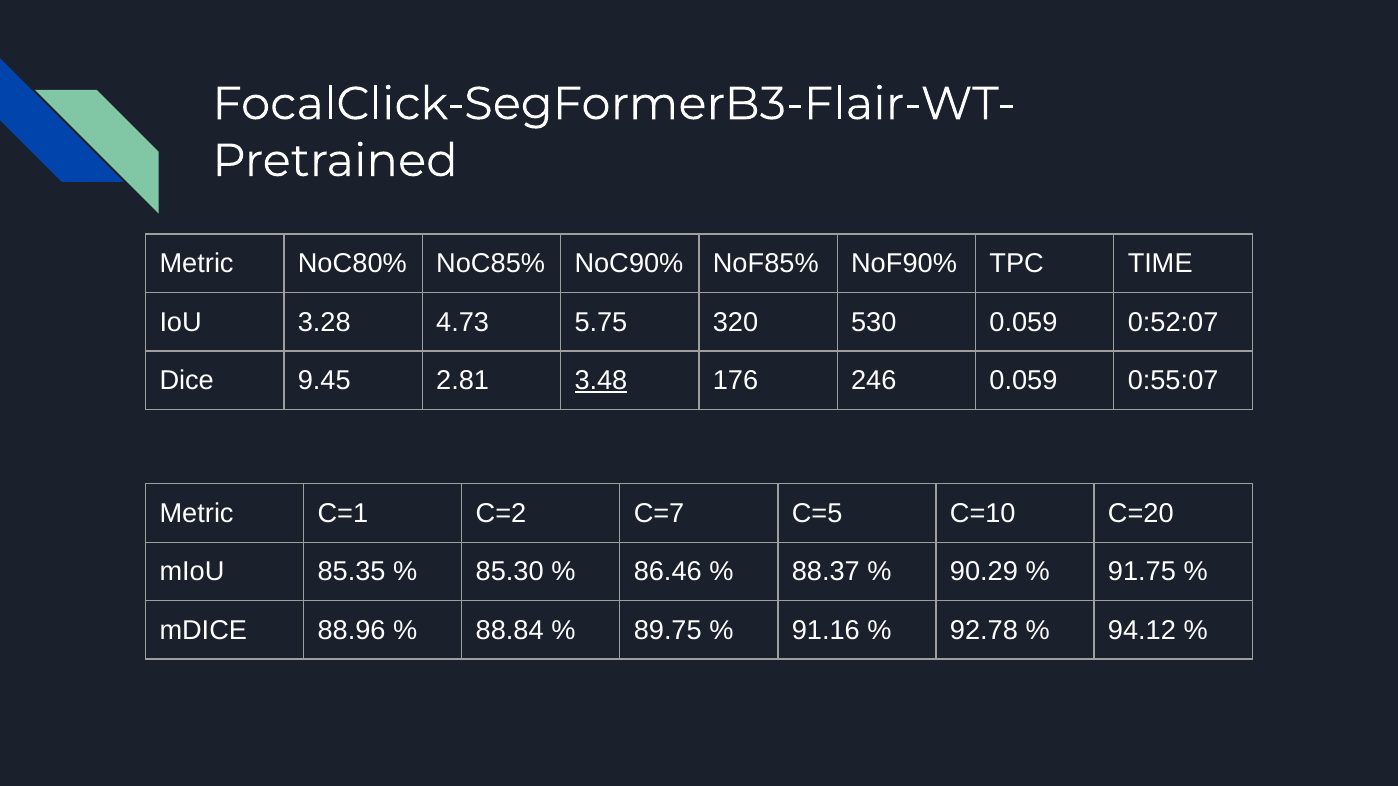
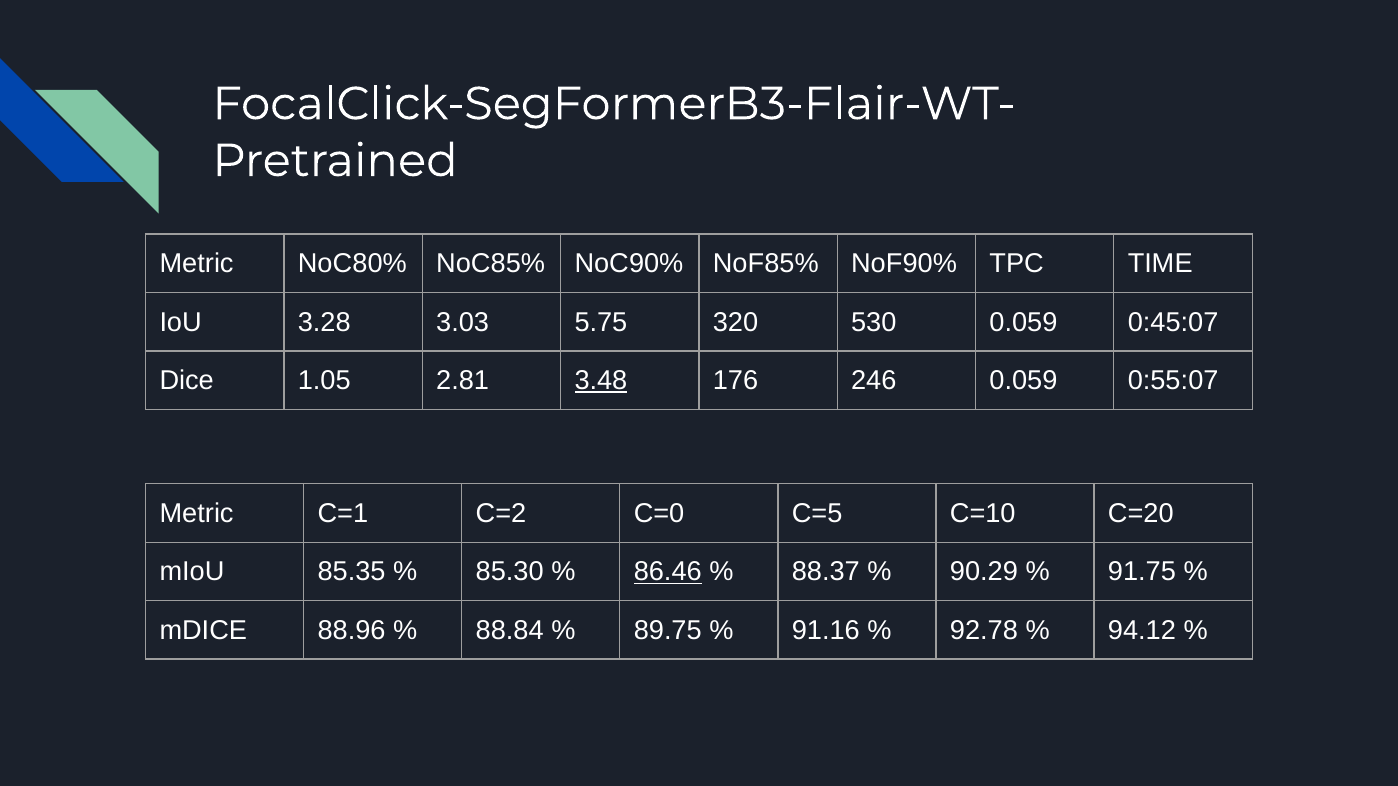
4.73: 4.73 -> 3.03
0:52:07: 0:52:07 -> 0:45:07
9.45: 9.45 -> 1.05
C=7: C=7 -> C=0
86.46 underline: none -> present
